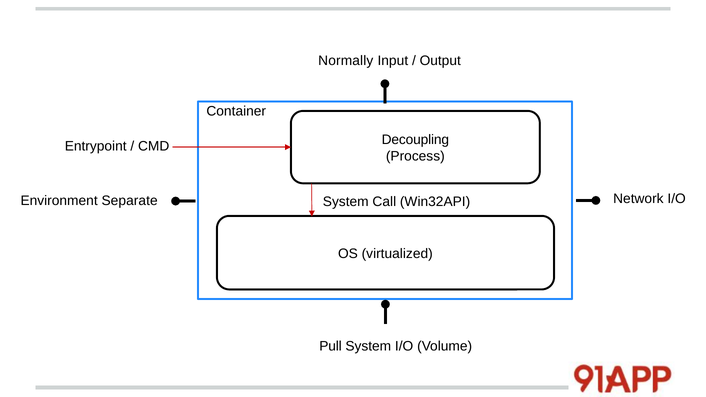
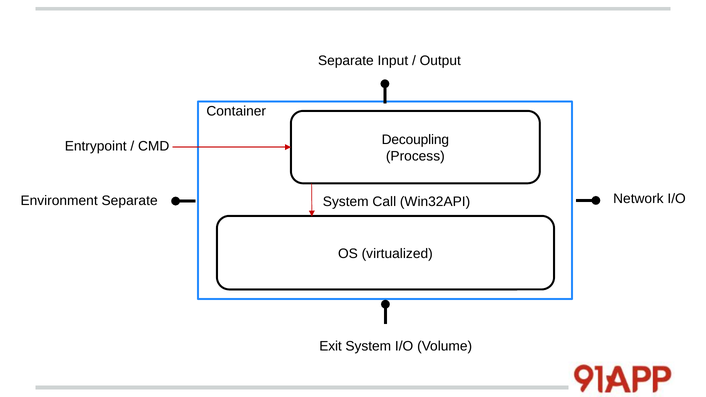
Normally at (346, 61): Normally -> Separate
Pull: Pull -> Exit
